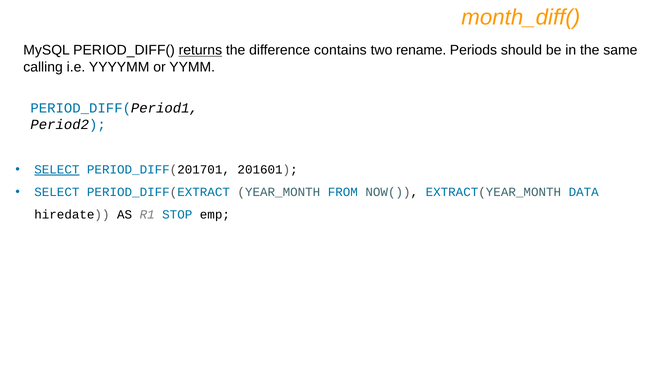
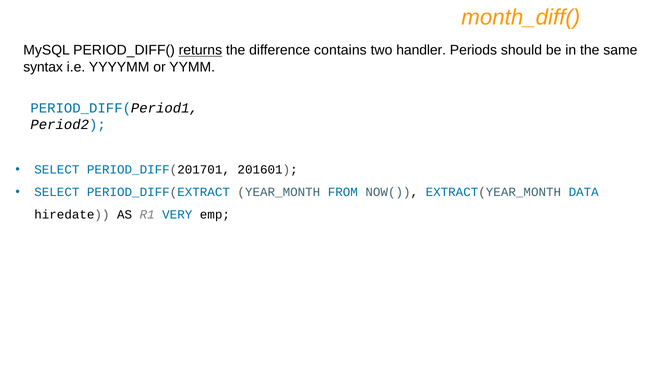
rename: rename -> handler
calling: calling -> syntax
SELECT at (57, 170) underline: present -> none
STOP: STOP -> VERY
